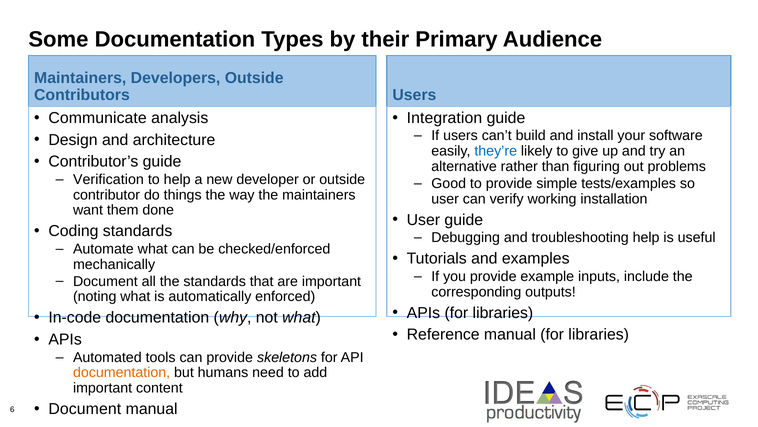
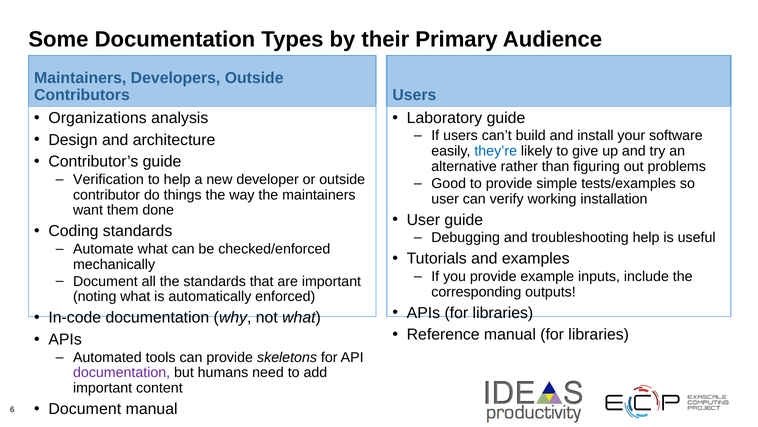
Communicate: Communicate -> Organizations
Integration: Integration -> Laboratory
documentation at (122, 372) colour: orange -> purple
